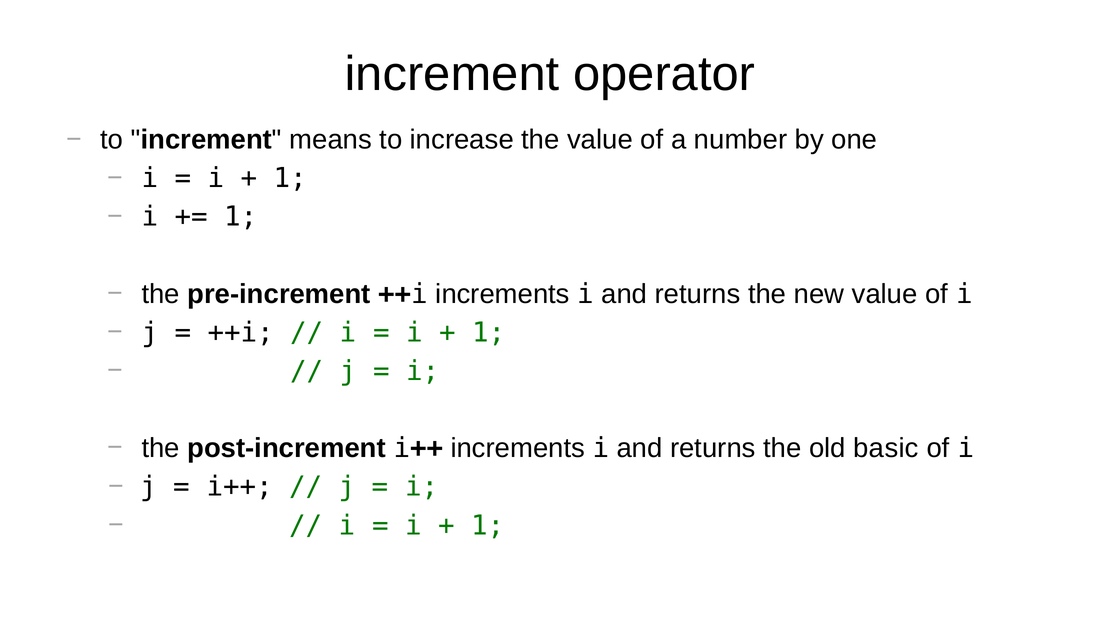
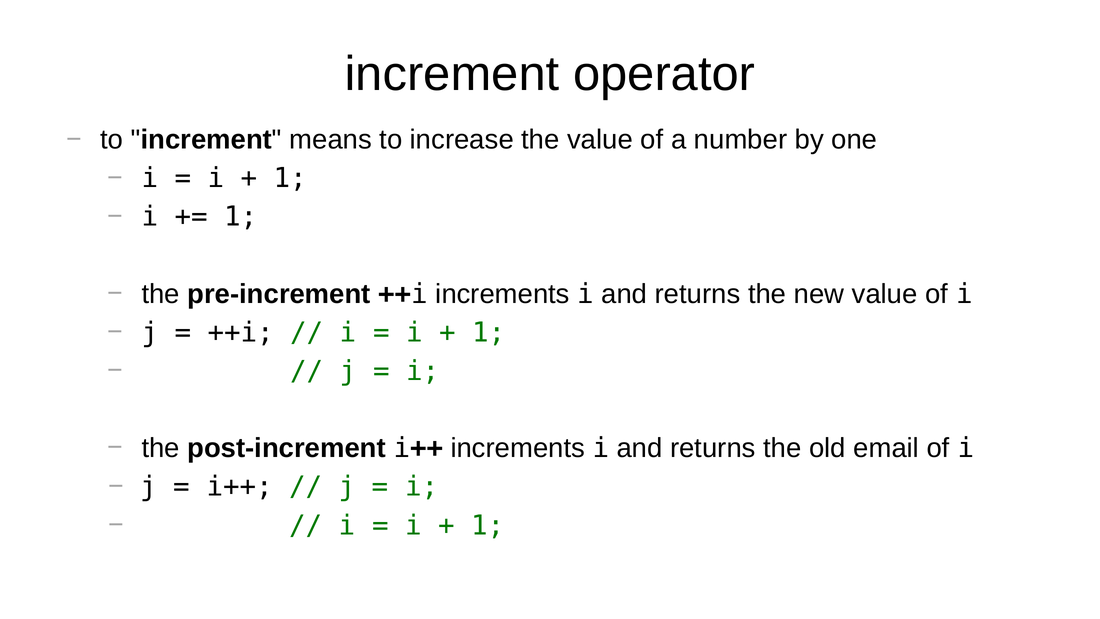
basic: basic -> email
